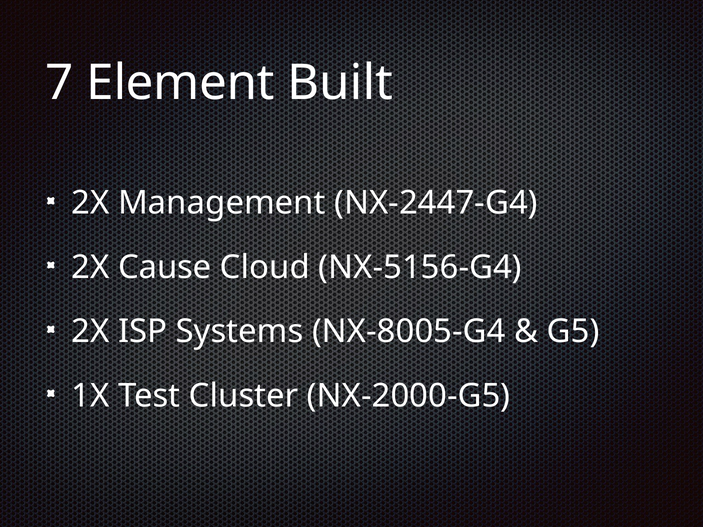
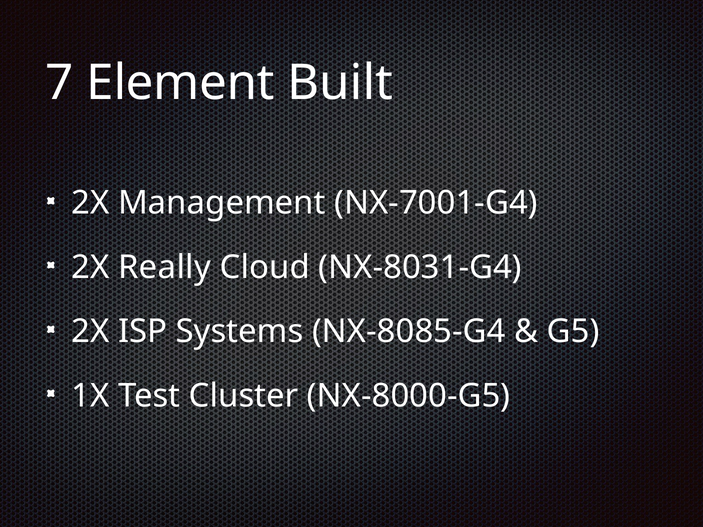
NX-2447-G4: NX-2447-G4 -> NX-7001-G4
Cause: Cause -> Really
NX-5156-G4: NX-5156-G4 -> NX-8031-G4
NX-8005-G4: NX-8005-G4 -> NX-8085-G4
NX-2000-G5: NX-2000-G5 -> NX-8000-G5
